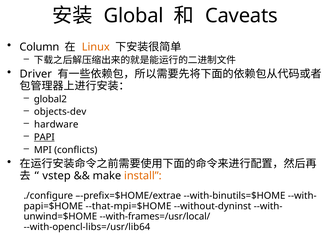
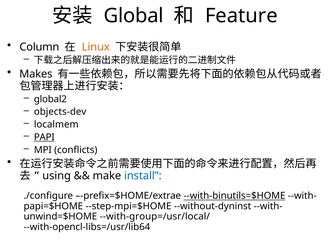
Caveats: Caveats -> Feature
Driver: Driver -> Makes
hardware: hardware -> localmem
vstep: vstep -> using
install colour: orange -> blue
--with-binutils=$HOME underline: none -> present
--that-mpi=$HOME: --that-mpi=$HOME -> --step-mpi=$HOME
--with-frames=/usr/local/: --with-frames=/usr/local/ -> --with-group=/usr/local/
